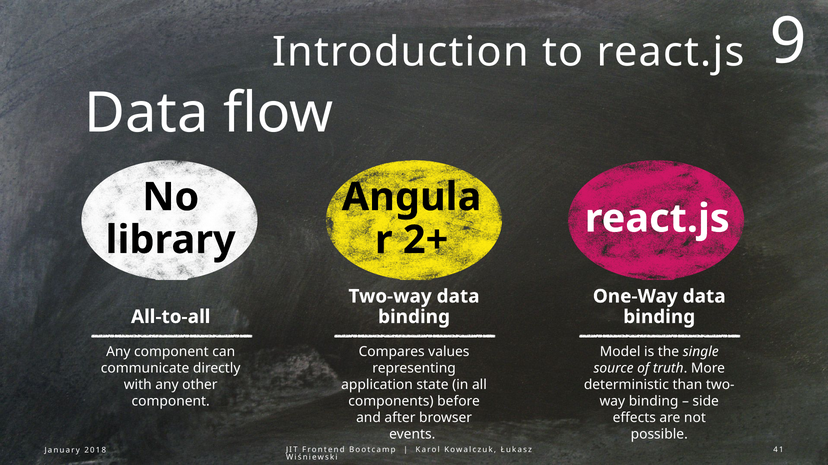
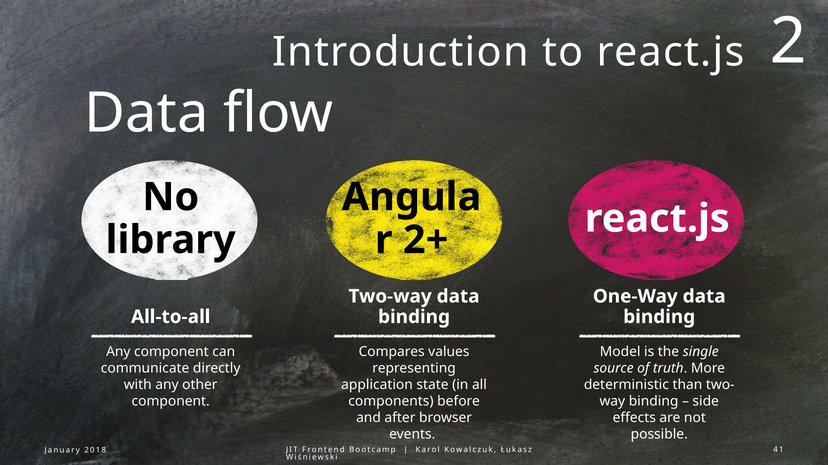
9: 9 -> 2
